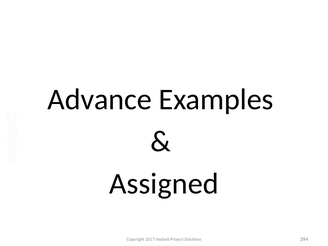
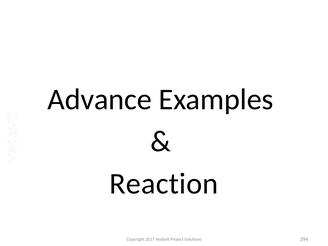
Assigned: Assigned -> Reaction
